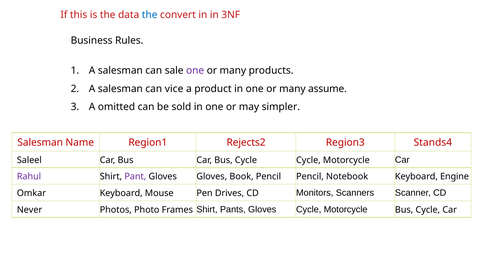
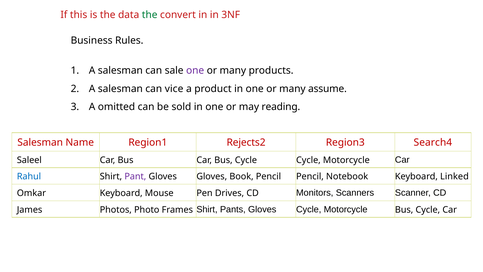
the at (150, 15) colour: blue -> green
simpler: simpler -> reading
Stands4: Stands4 -> Search4
Rahul colour: purple -> blue
Engine: Engine -> Linked
Never: Never -> James
